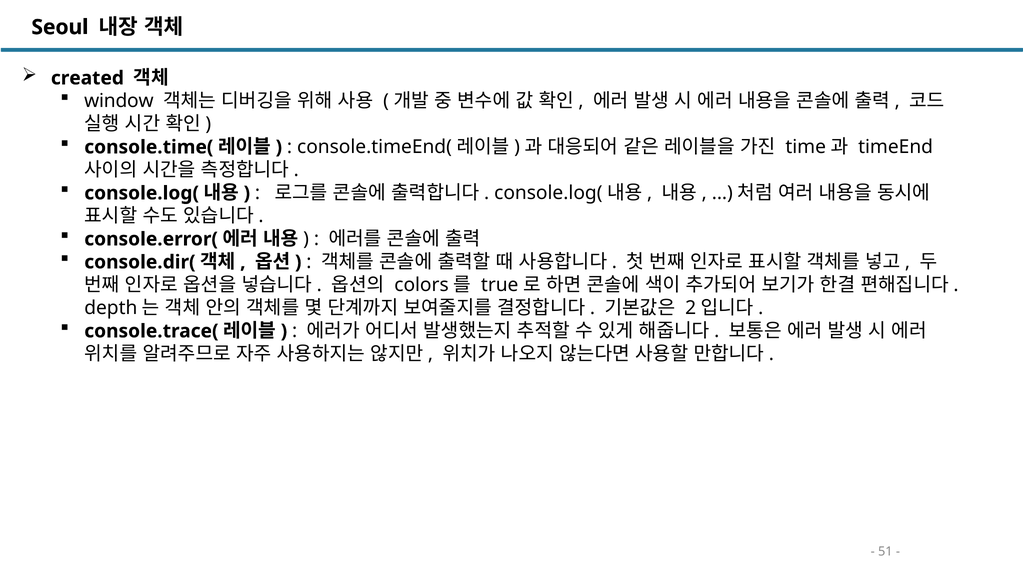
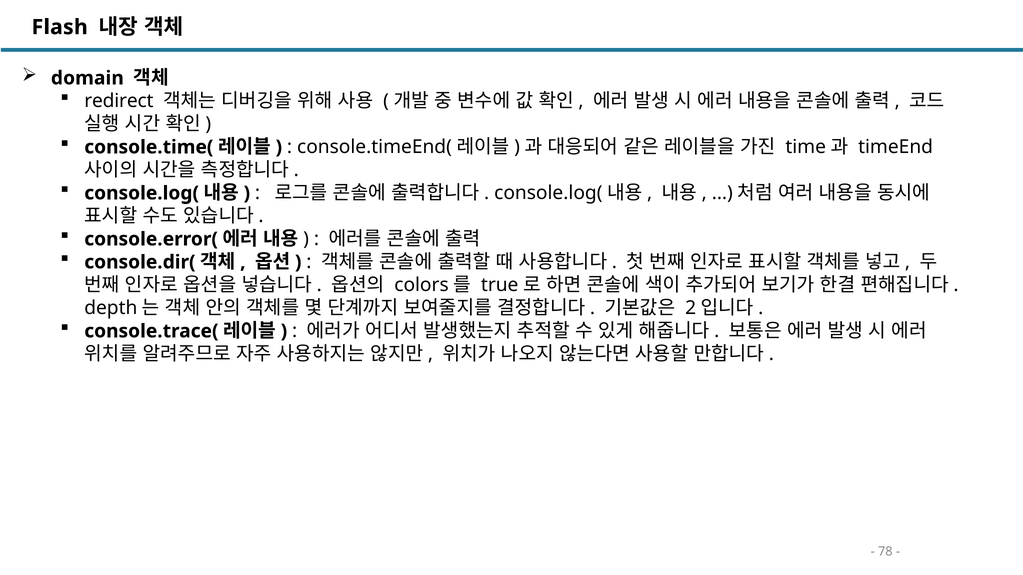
Seoul: Seoul -> Flash
created: created -> domain
window: window -> redirect
51: 51 -> 78
